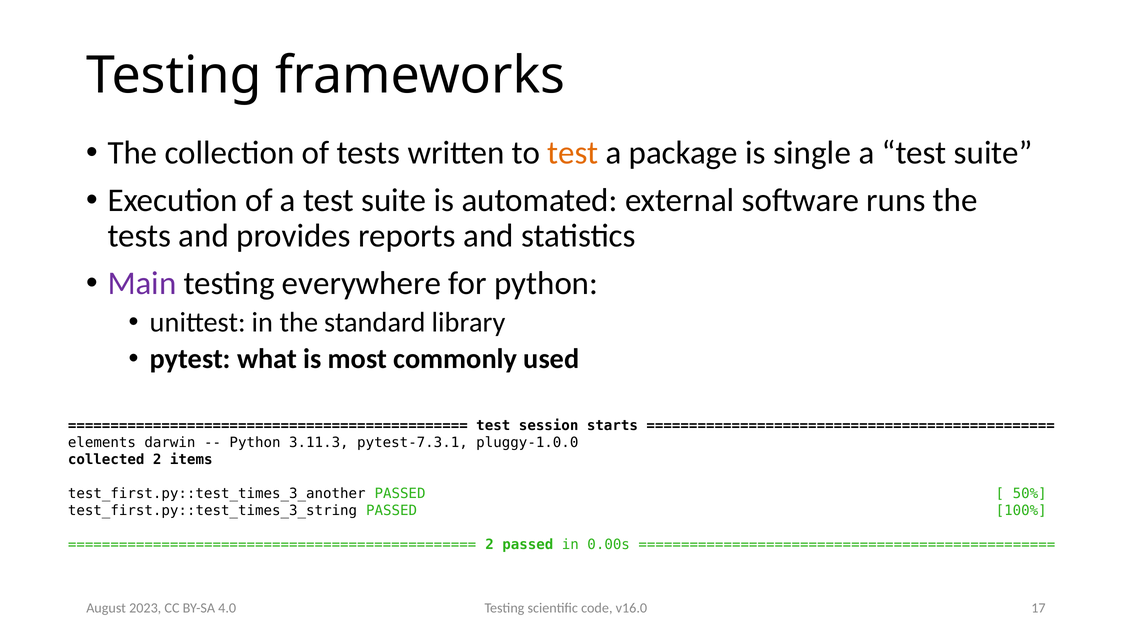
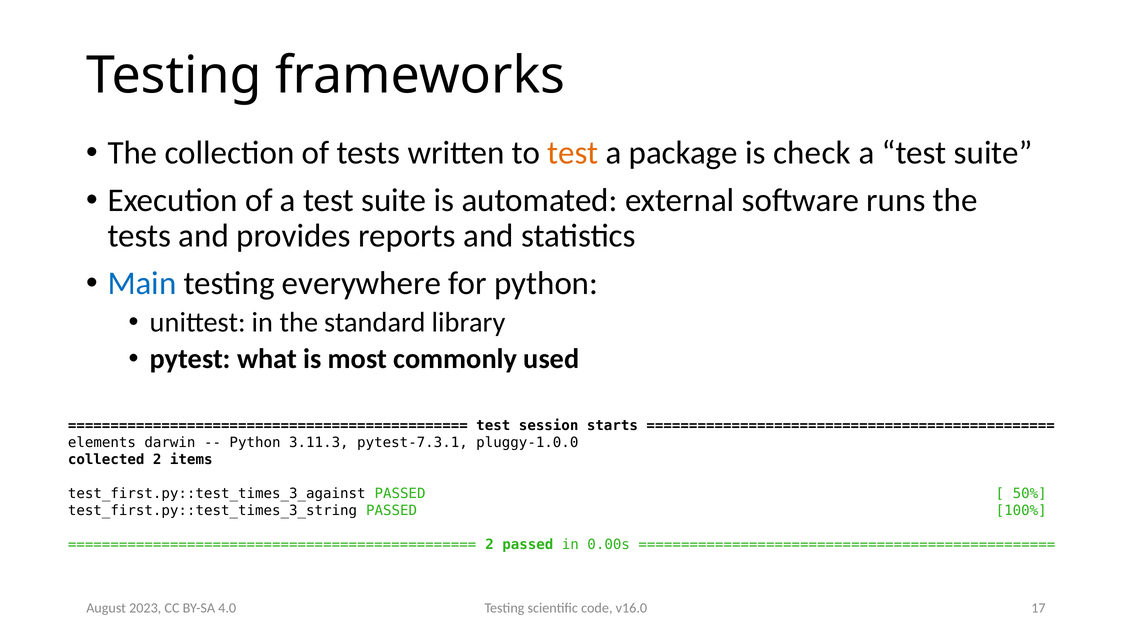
single: single -> check
Main colour: purple -> blue
test_first.py::test_times_3_another: test_first.py::test_times_3_another -> test_first.py::test_times_3_against
